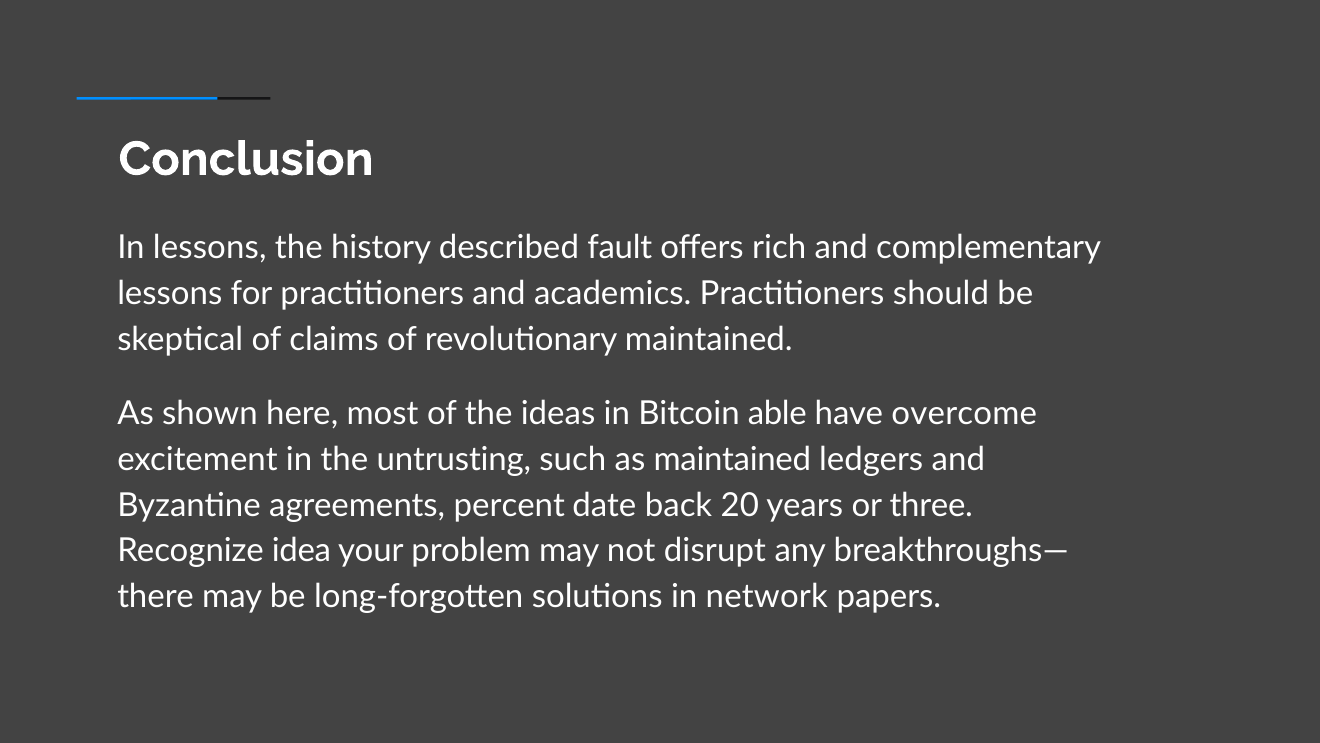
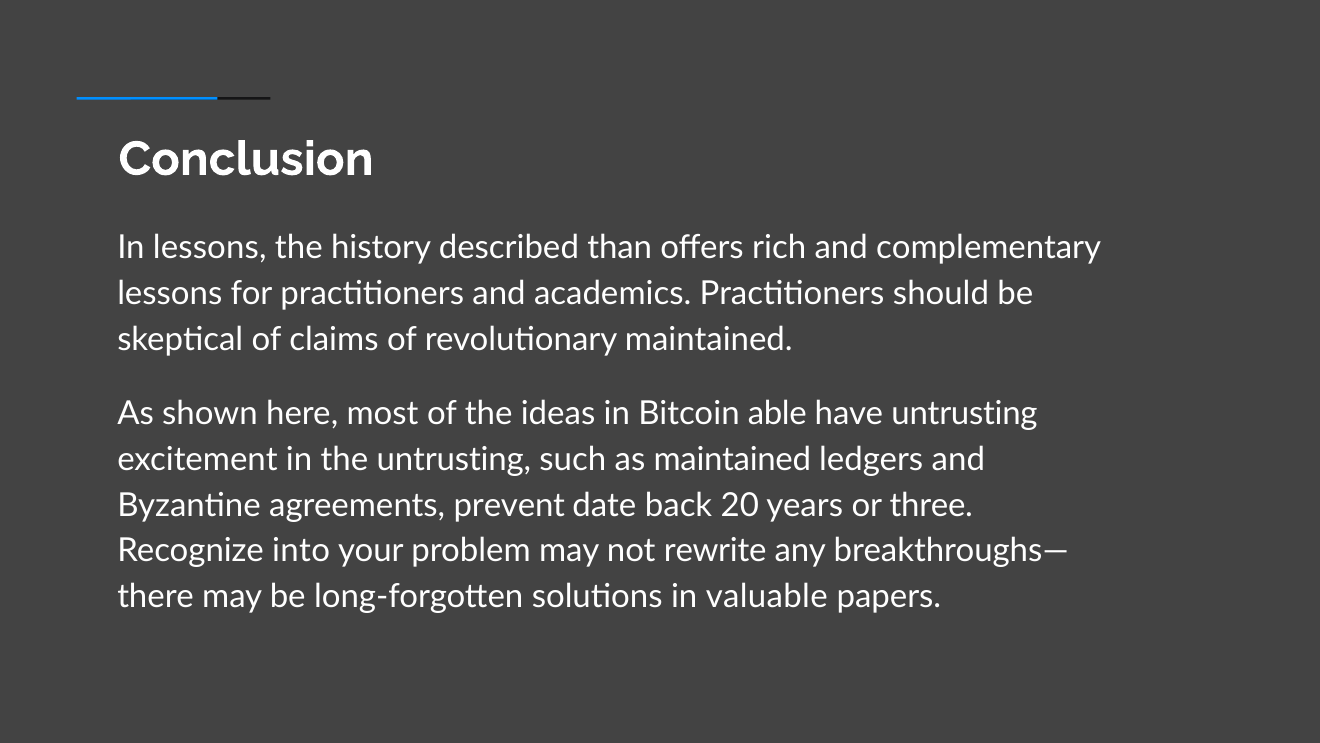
fault: fault -> than
have overcome: overcome -> untrusting
percent: percent -> prevent
idea: idea -> into
disrupt: disrupt -> rewrite
network: network -> valuable
